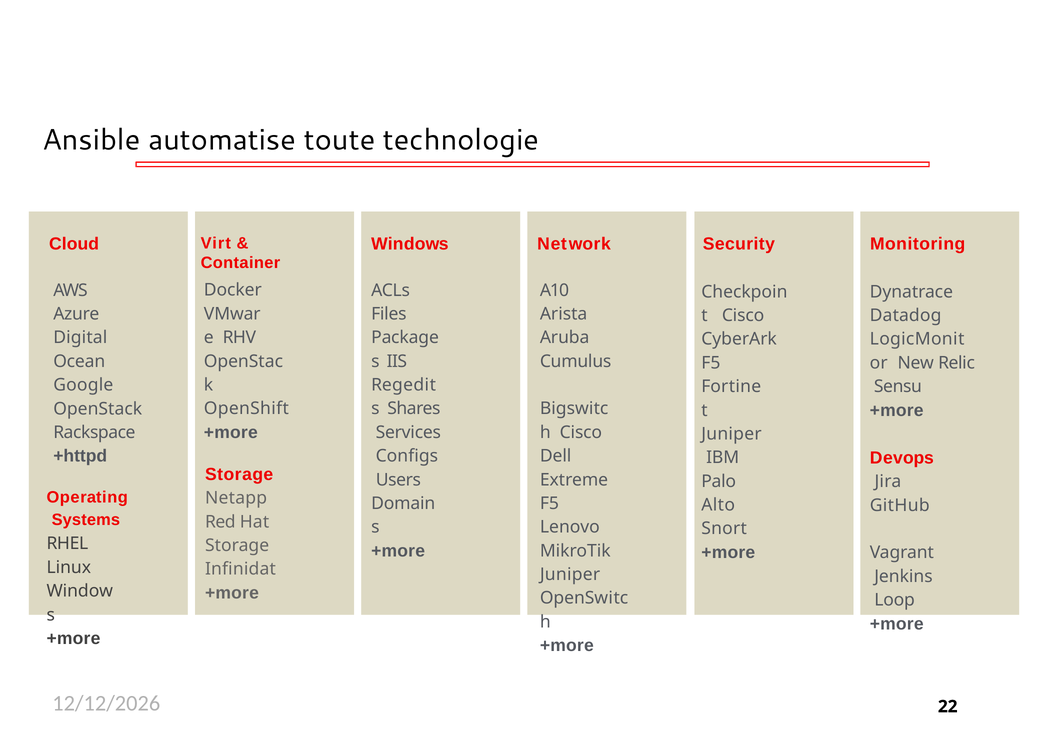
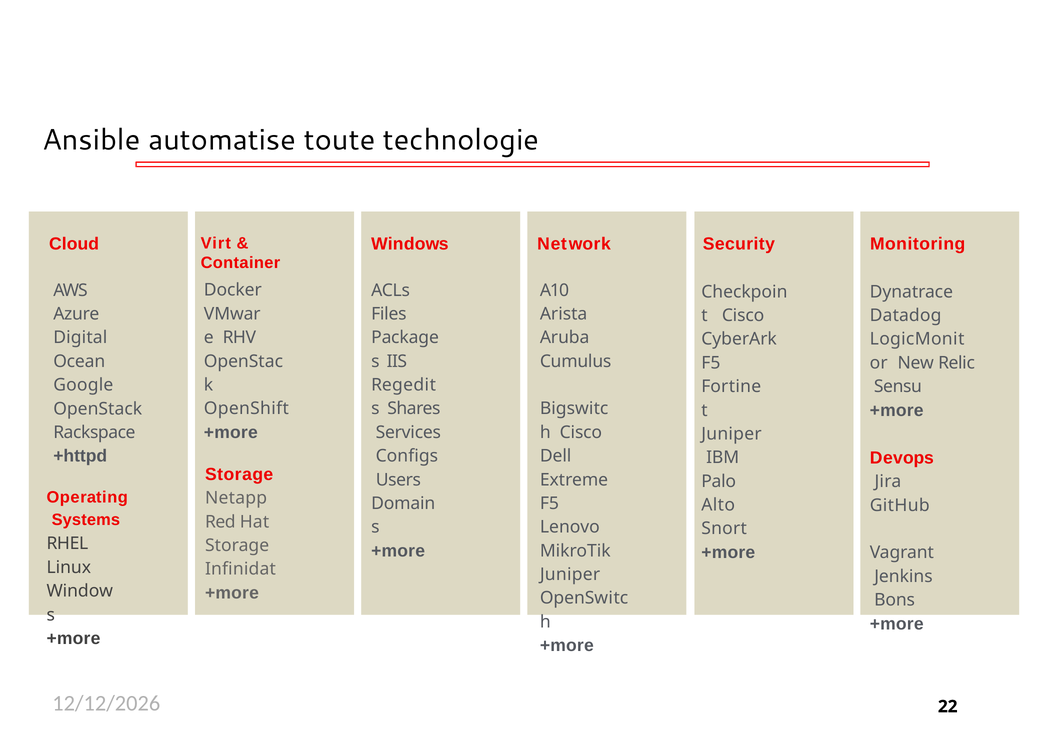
Loop: Loop -> Bons
